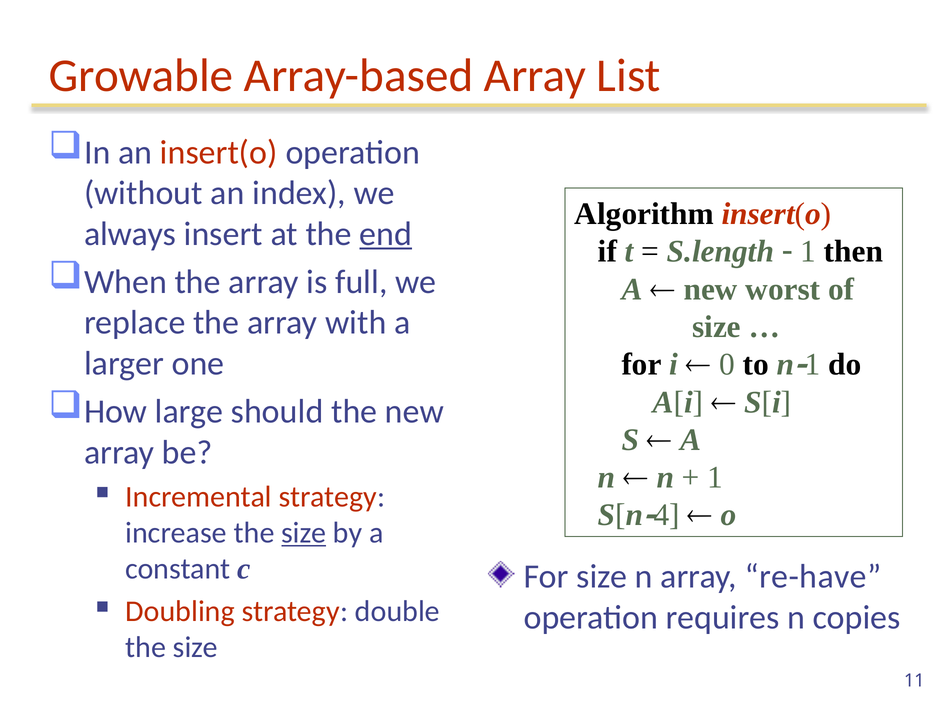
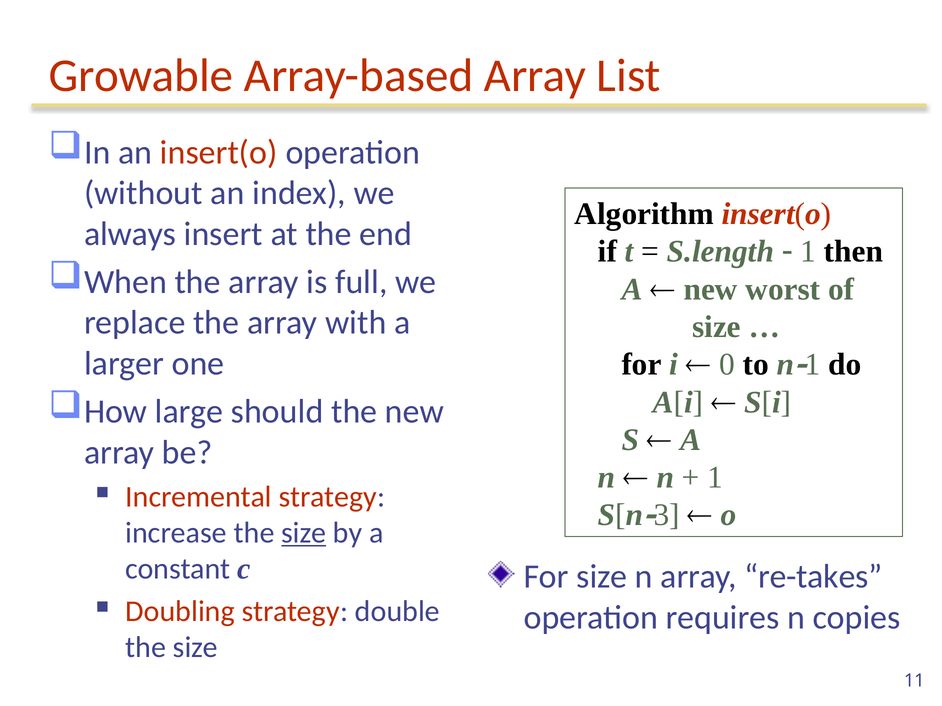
end underline: present -> none
4: 4 -> 3
re-have: re-have -> re-takes
